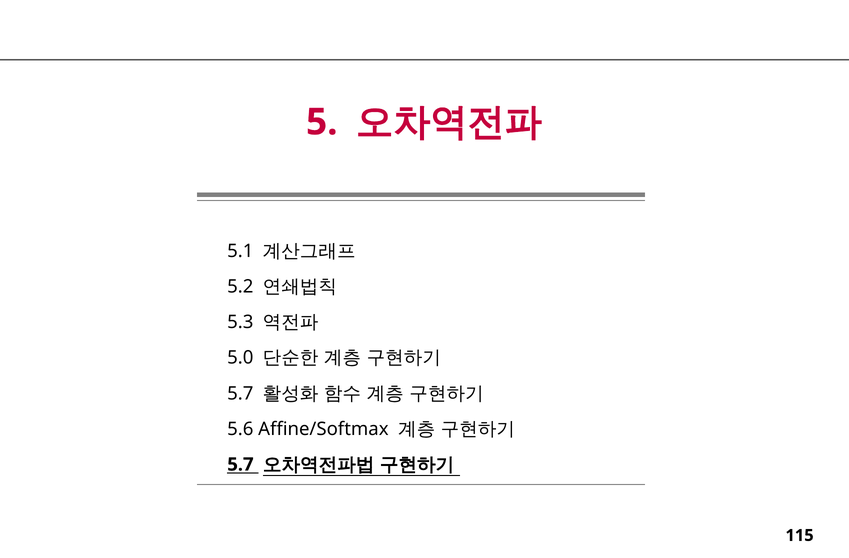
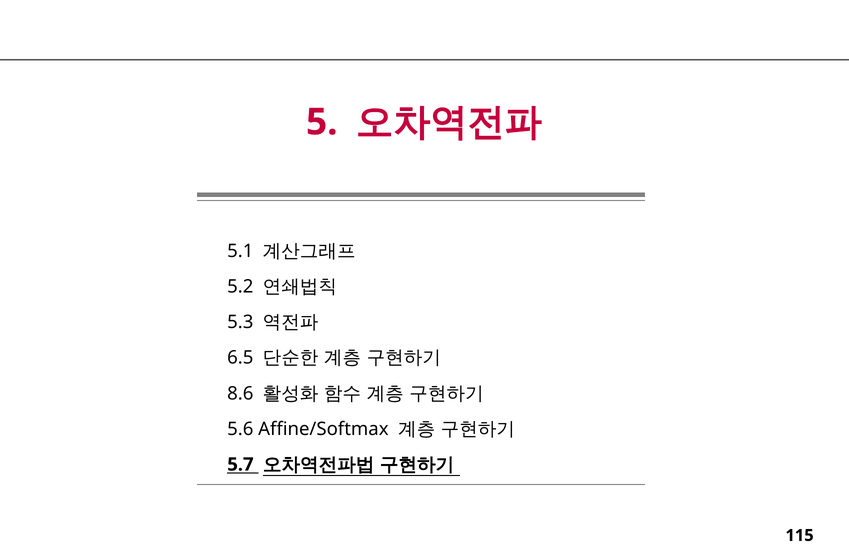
5.0: 5.0 -> 6.5
5.7 at (240, 393): 5.7 -> 8.6
